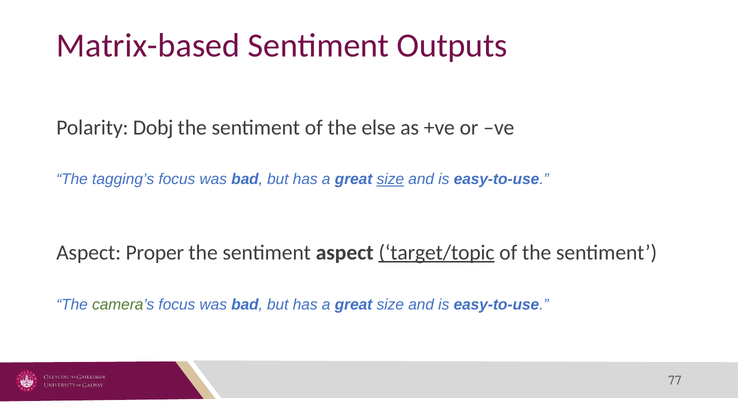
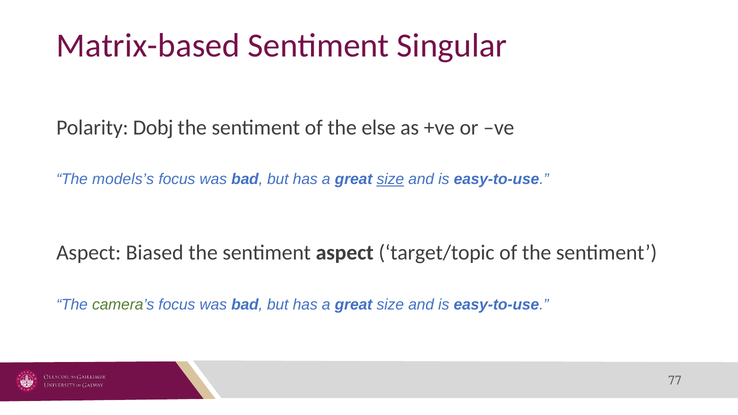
Outputs: Outputs -> Singular
tagging’s: tagging’s -> models’s
Proper: Proper -> Biased
target/topic underline: present -> none
